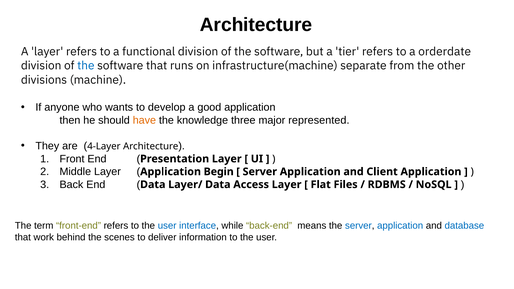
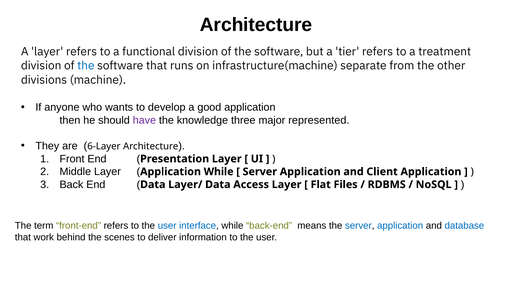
orderdate: orderdate -> treatment
have colour: orange -> purple
4-Layer: 4-Layer -> 6-Layer
Application Begin: Begin -> While
